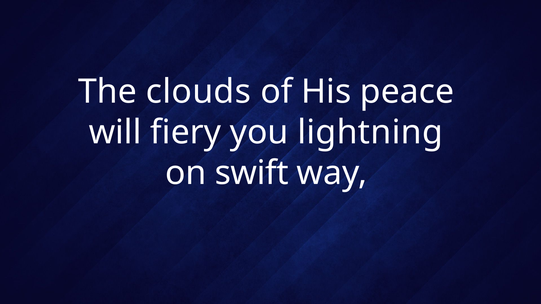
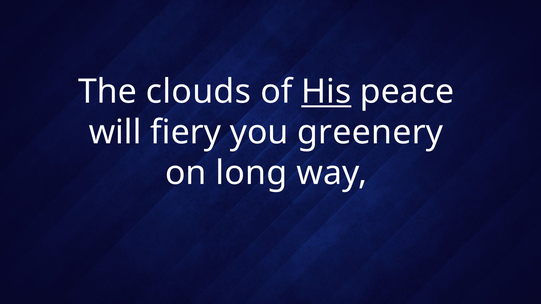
His underline: none -> present
lightning: lightning -> greenery
swift: swift -> long
